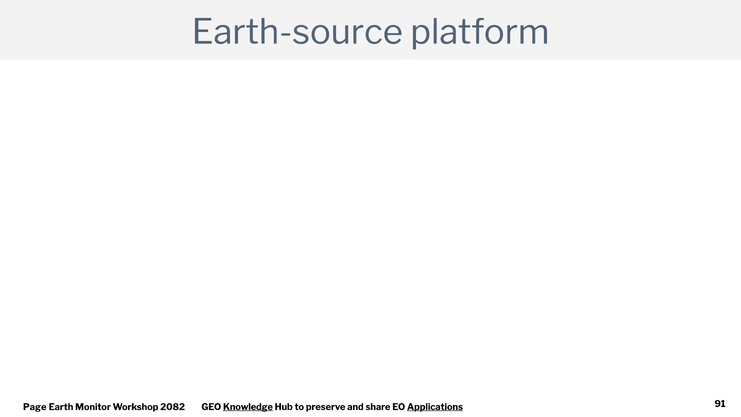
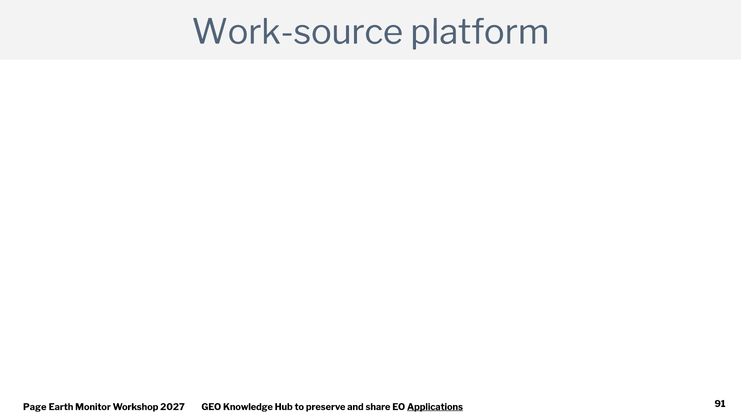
Earth-source: Earth-source -> Work-source
2082: 2082 -> 2027
Knowledge underline: present -> none
